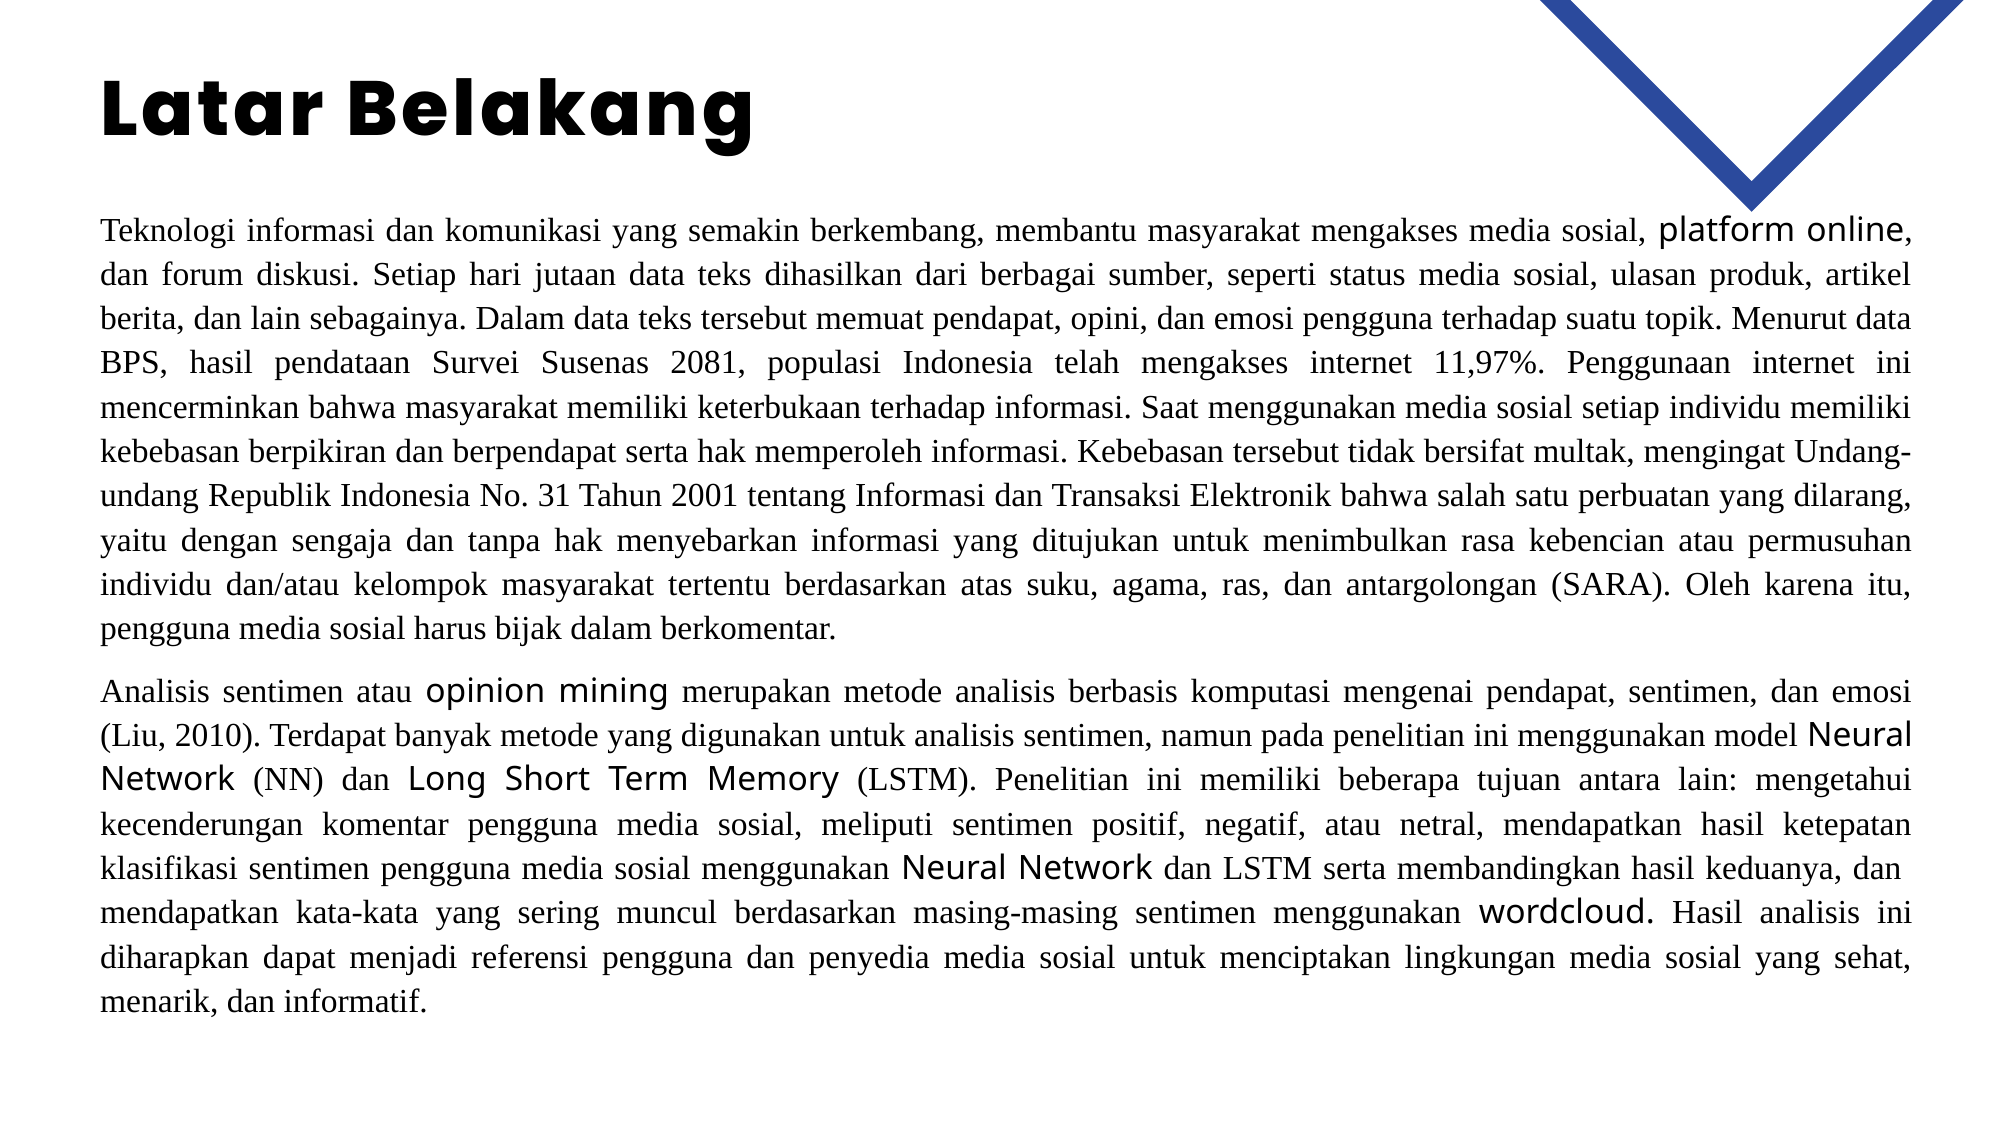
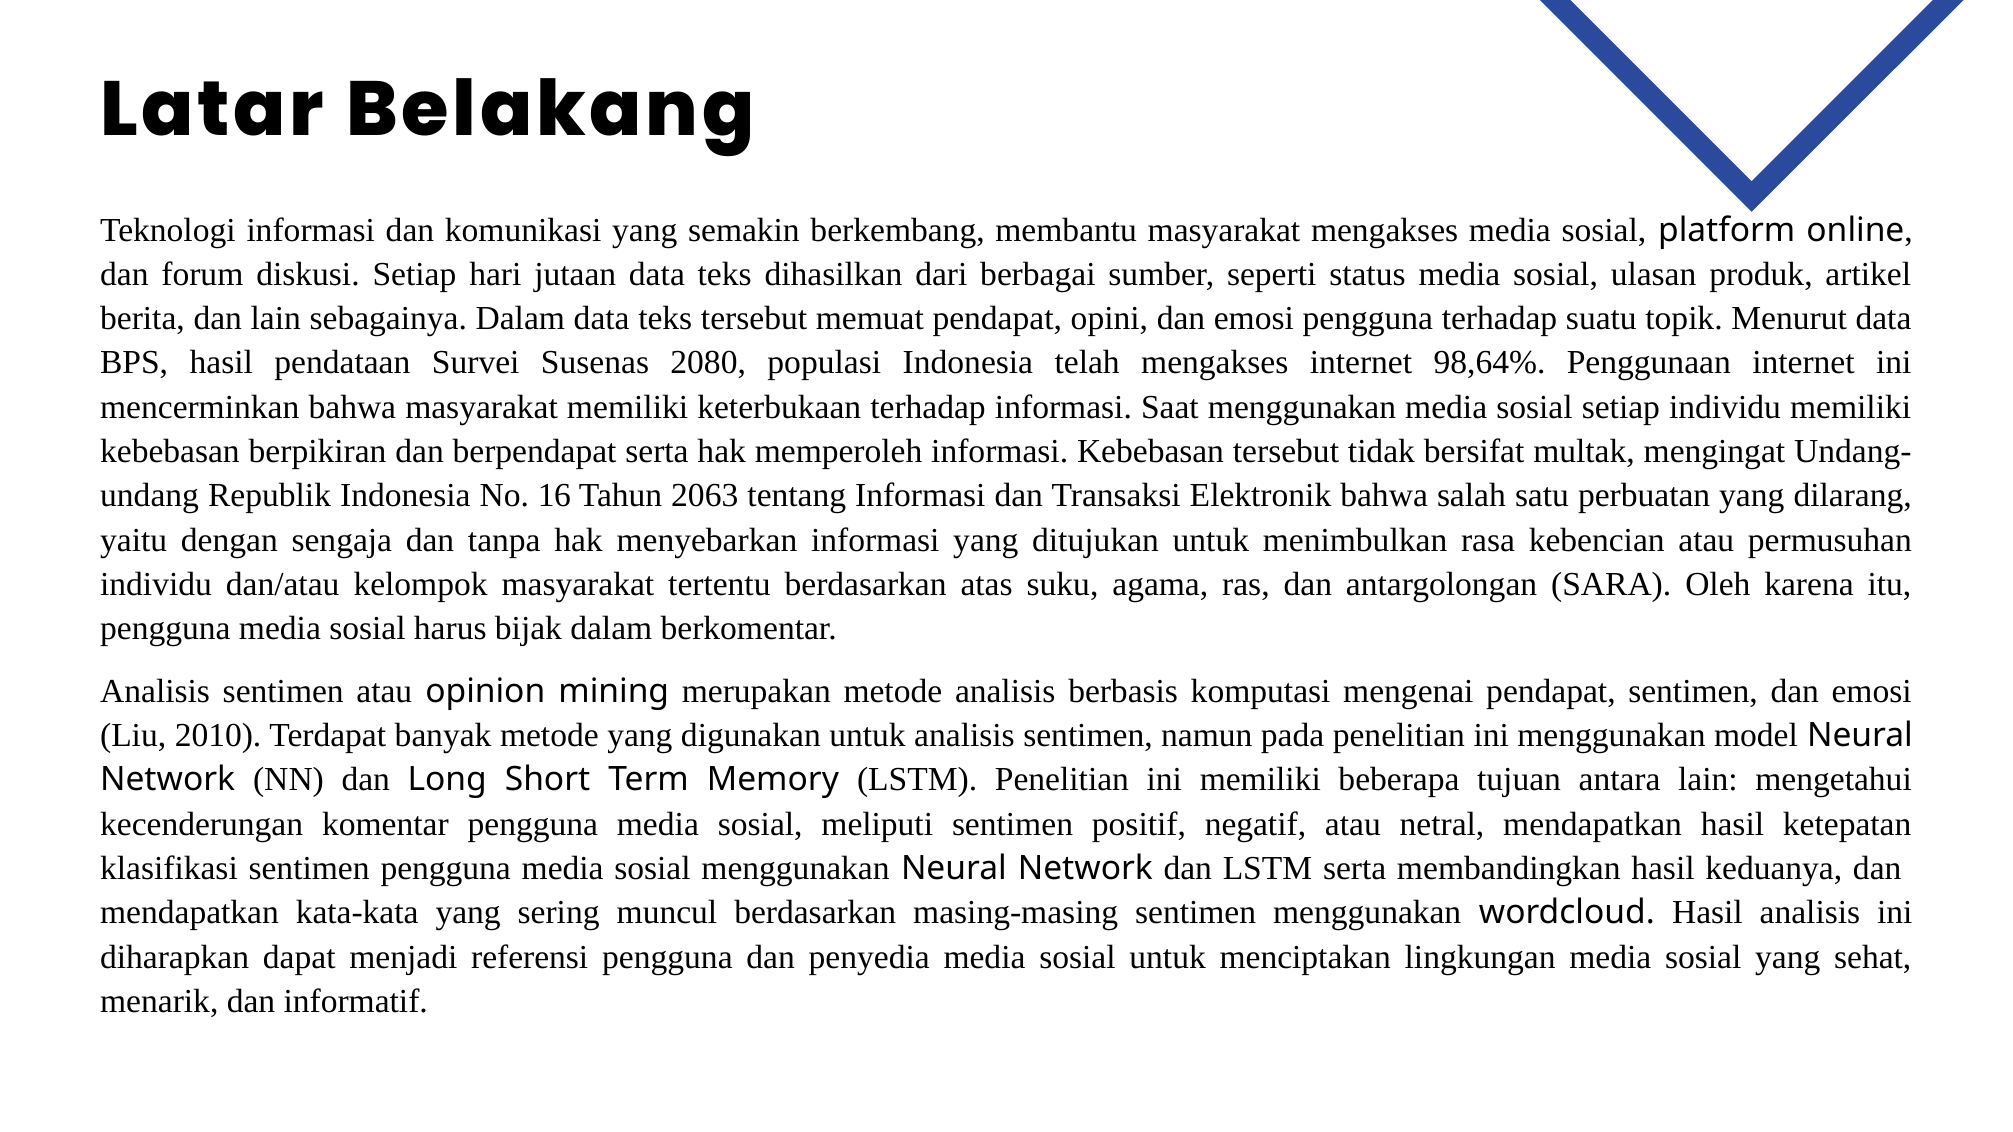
2081: 2081 -> 2080
11,97%: 11,97% -> 98,64%
31: 31 -> 16
2001: 2001 -> 2063
